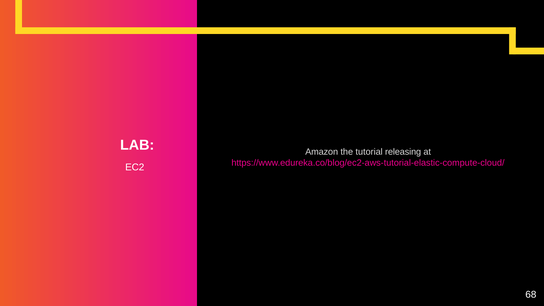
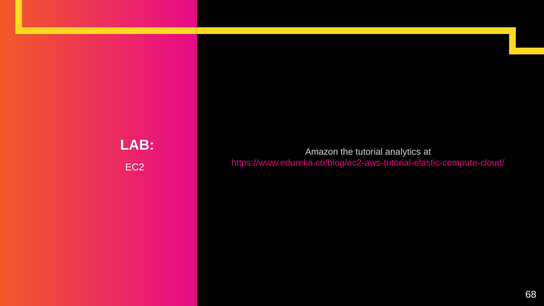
releasing: releasing -> analytics
